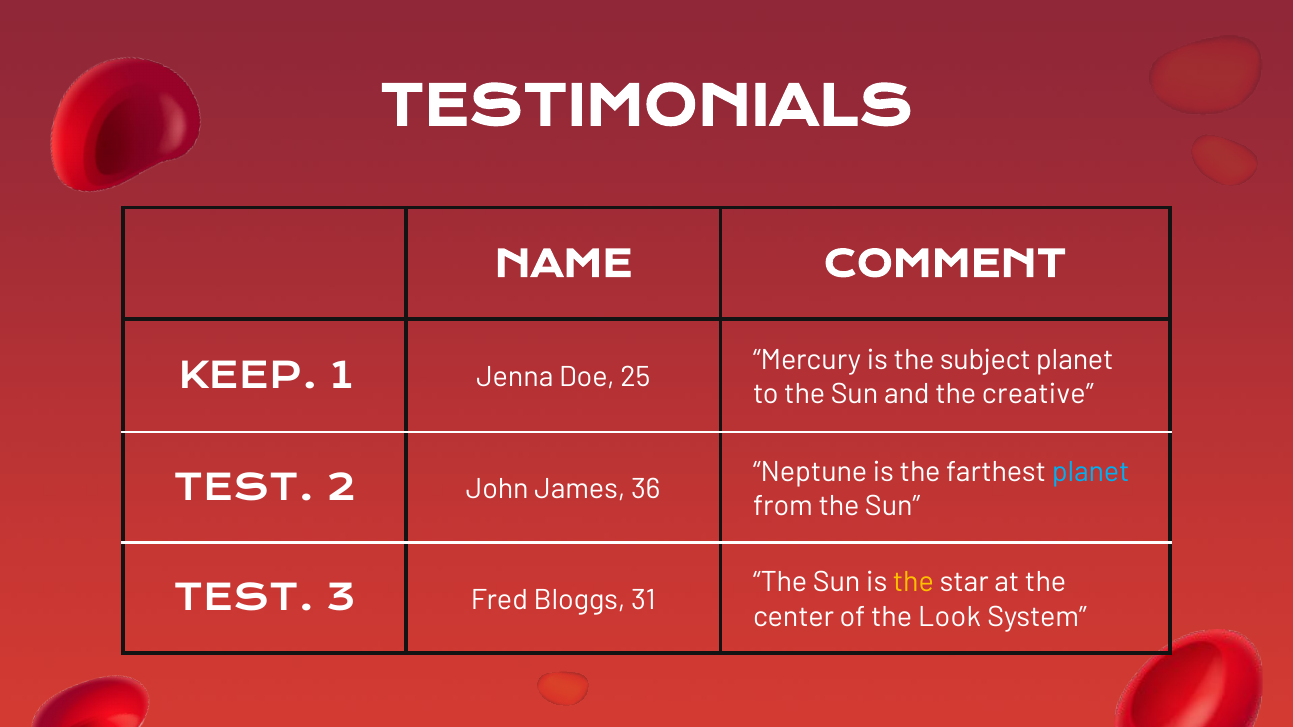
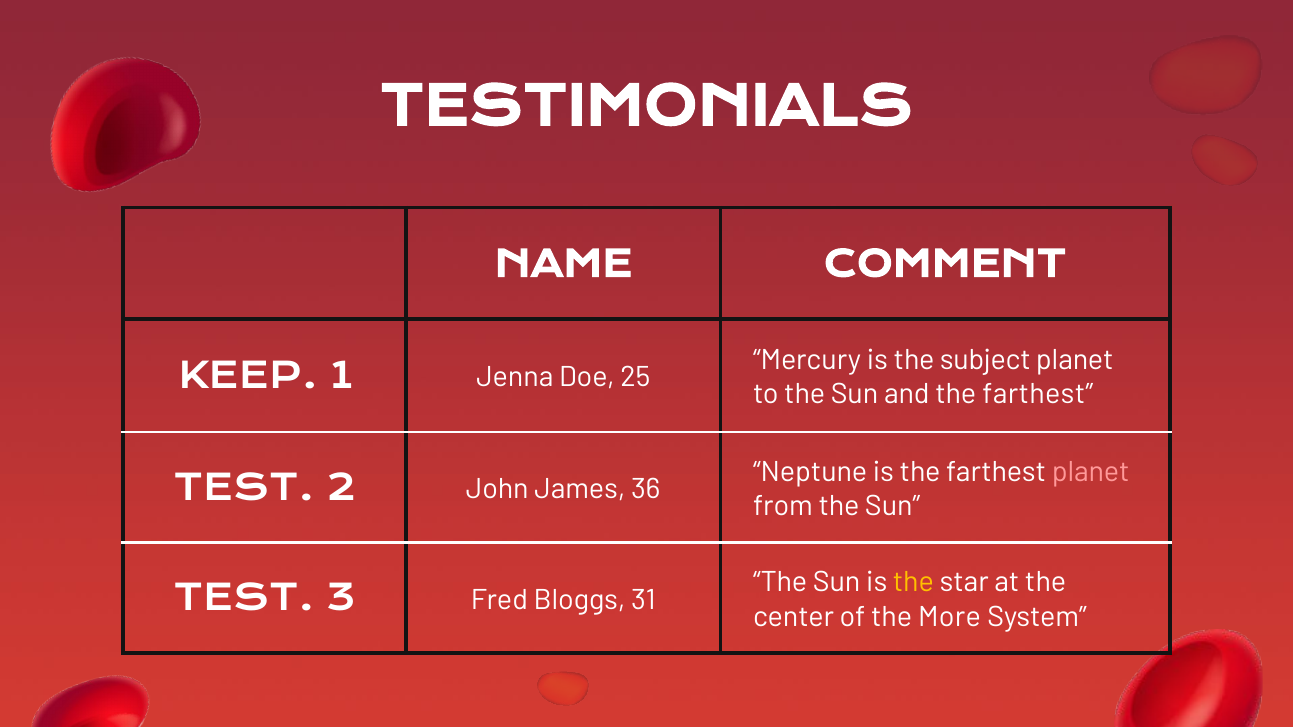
and the creative: creative -> farthest
planet at (1091, 472) colour: light blue -> pink
Look: Look -> More
